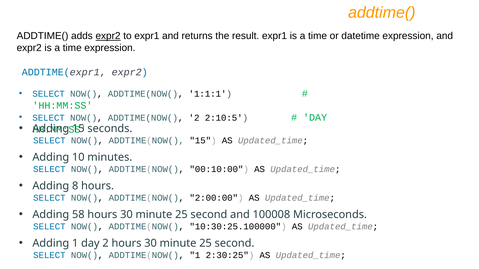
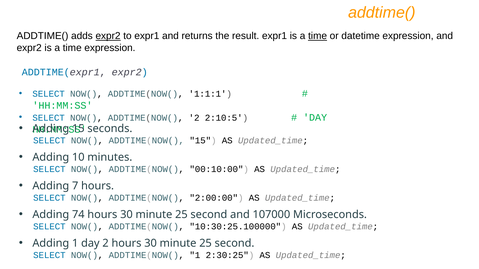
time at (318, 36) underline: none -> present
8: 8 -> 7
58: 58 -> 74
100008: 100008 -> 107000
